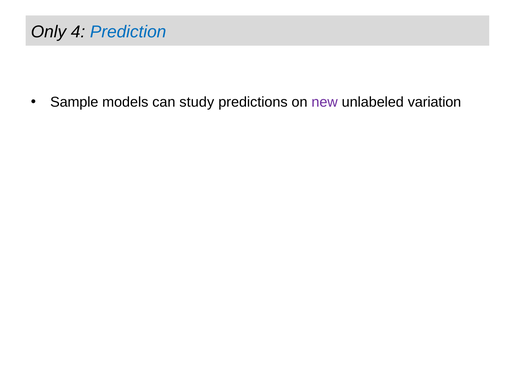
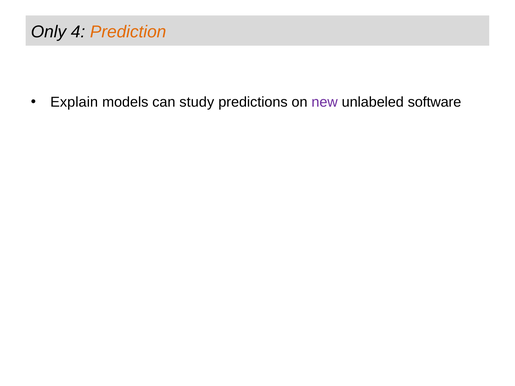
Prediction colour: blue -> orange
Sample: Sample -> Explain
variation: variation -> software
